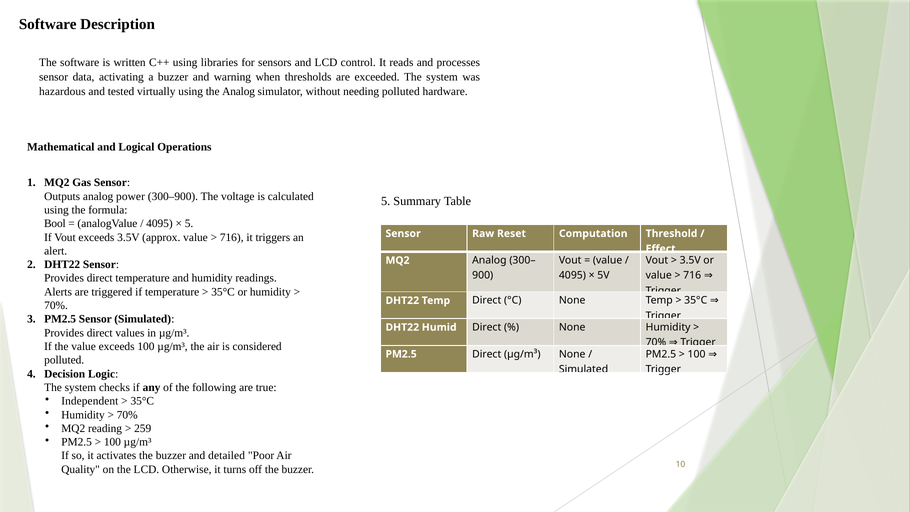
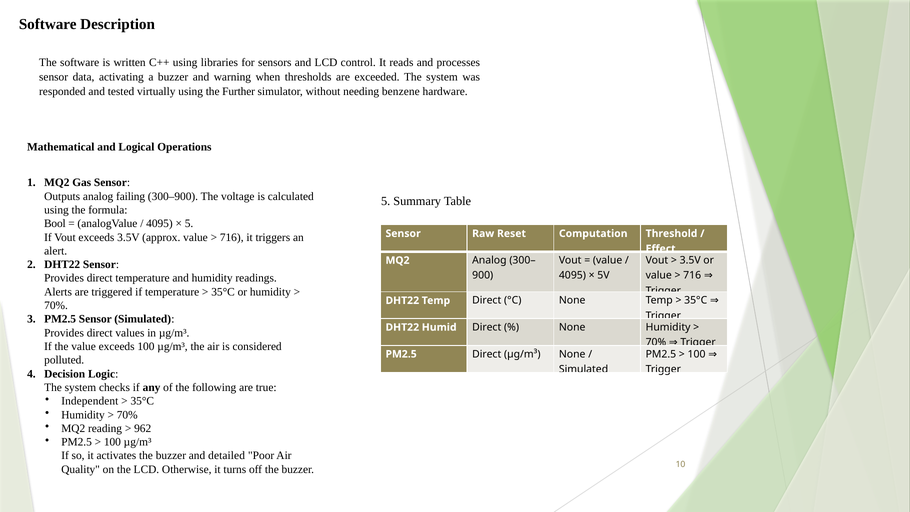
hazardous: hazardous -> responded
the Analog: Analog -> Further
needing polluted: polluted -> benzene
power: power -> failing
259: 259 -> 962
